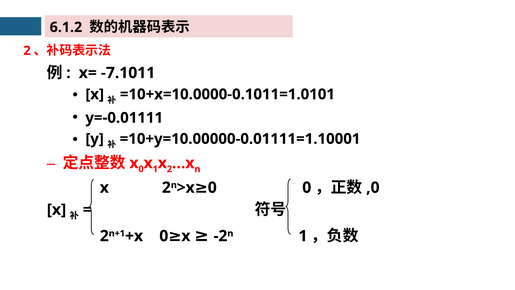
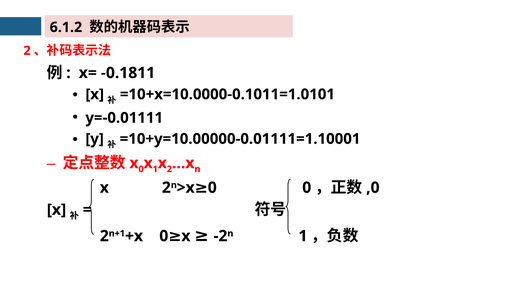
-7.1011: -7.1011 -> -0.1811
